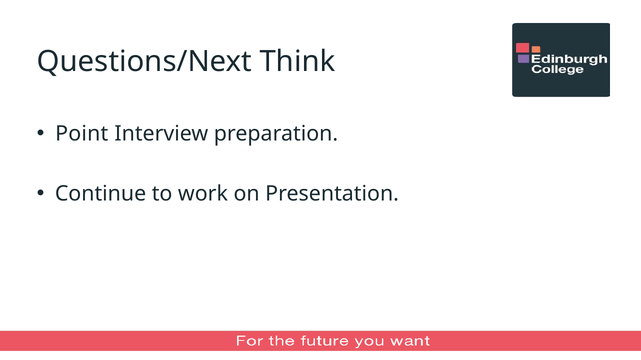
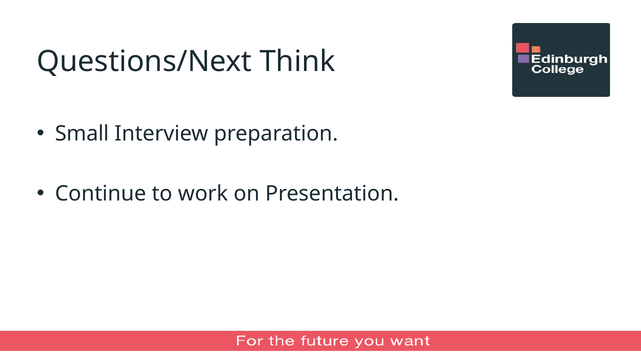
Point: Point -> Small
